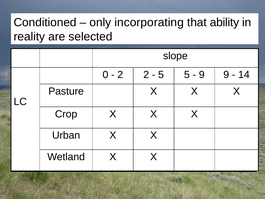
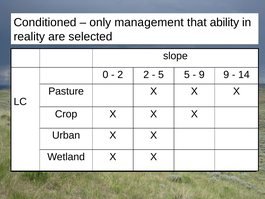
incorporating: incorporating -> management
